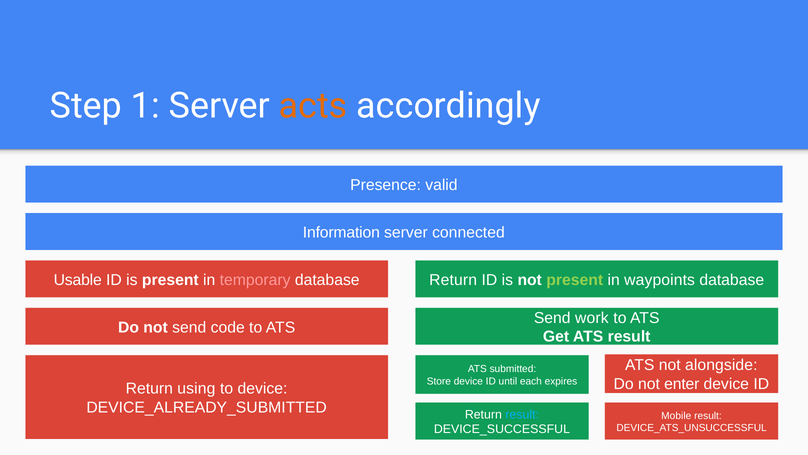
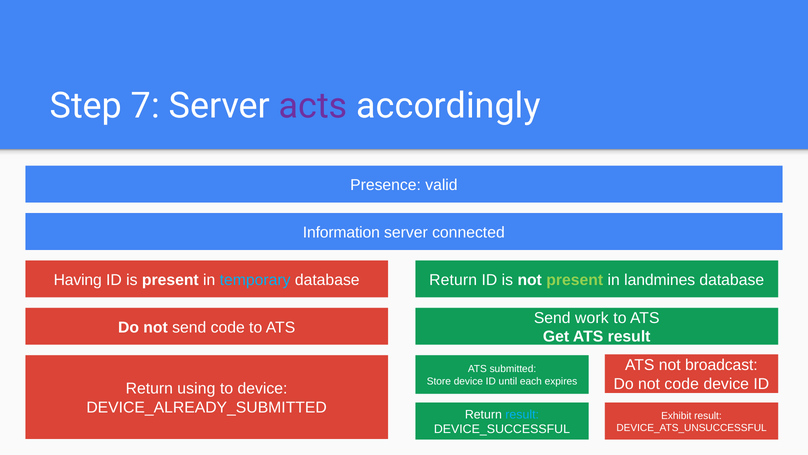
1: 1 -> 7
acts colour: orange -> purple
Usable: Usable -> Having
temporary colour: pink -> light blue
waypoints: waypoints -> landmines
alongside: alongside -> broadcast
not enter: enter -> code
Mobile: Mobile -> Exhibit
